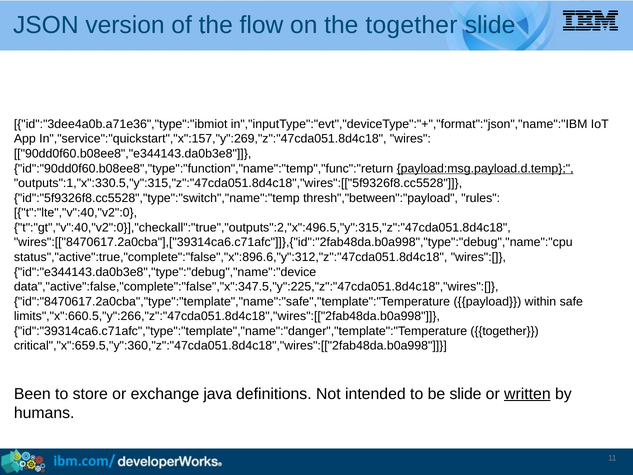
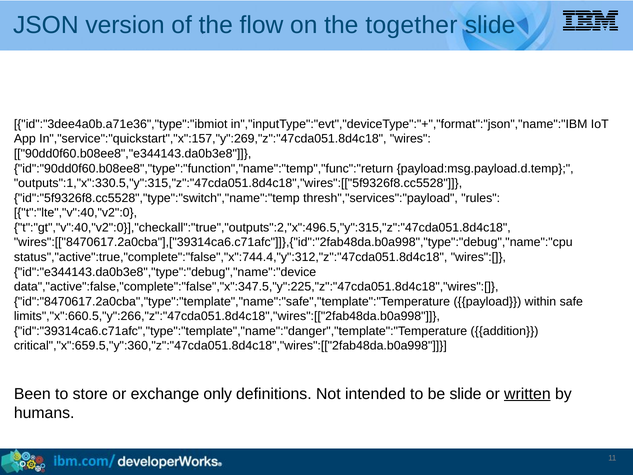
payload:msg.payload.d.temp underline: present -> none
thresh","between":"payload: thresh","between":"payload -> thresh","services":"payload
status","active":true,"complete":"false","x":896.6,"y":312,"z":"47cda051.8d4c18: status","active":true,"complete":"false","x":896.6,"y":312,"z":"47cda051.8d4c18 -> status","active":true,"complete":"false","x":744.4,"y":312,"z":"47cda051.8d4c18
id":"39314ca6.c71afc","type":"template","name":"danger","template":"Temperature together: together -> addition
java: java -> only
